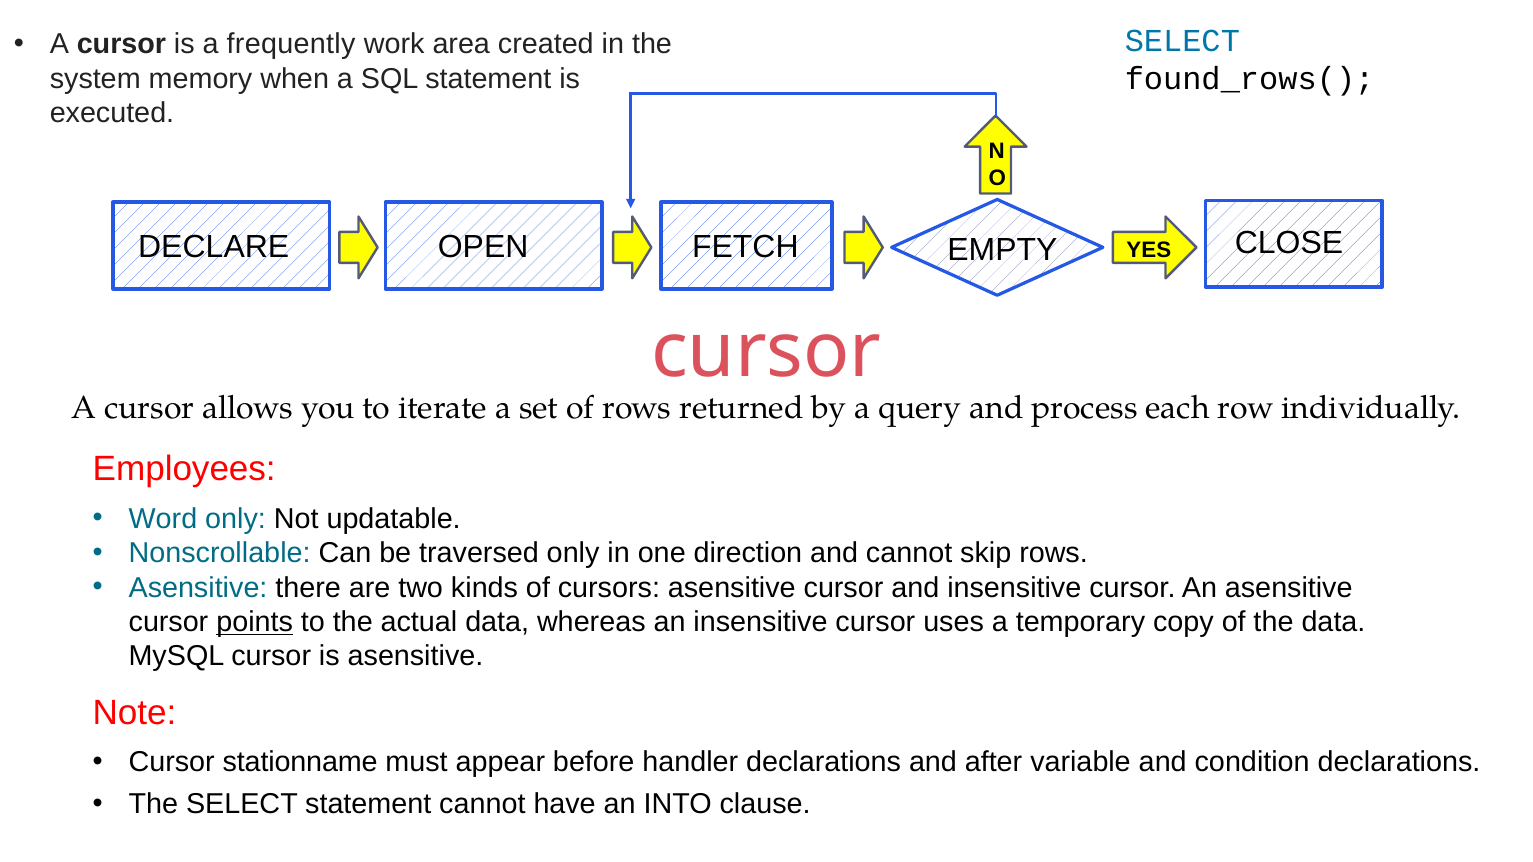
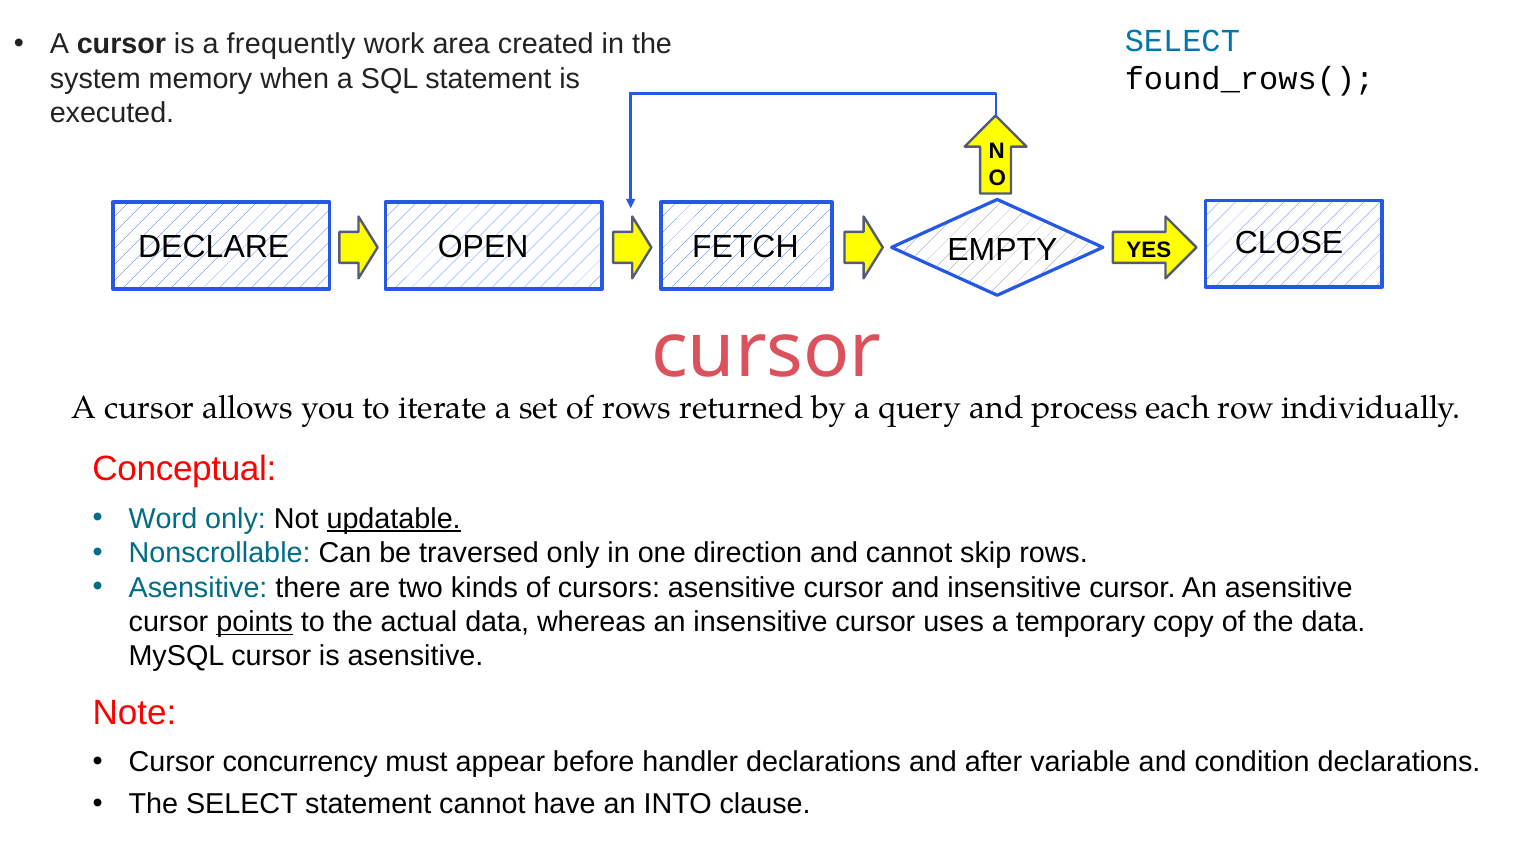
Employees: Employees -> Conceptual
updatable underline: none -> present
stationname: stationname -> concurrency
